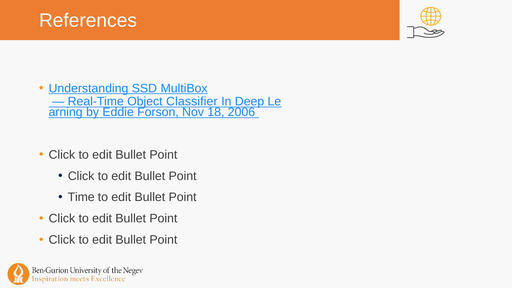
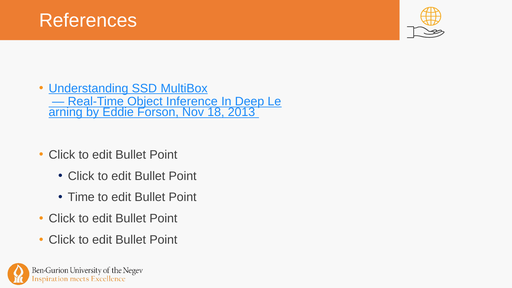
Classifier: Classifier -> Inference
2006: 2006 -> 2013
